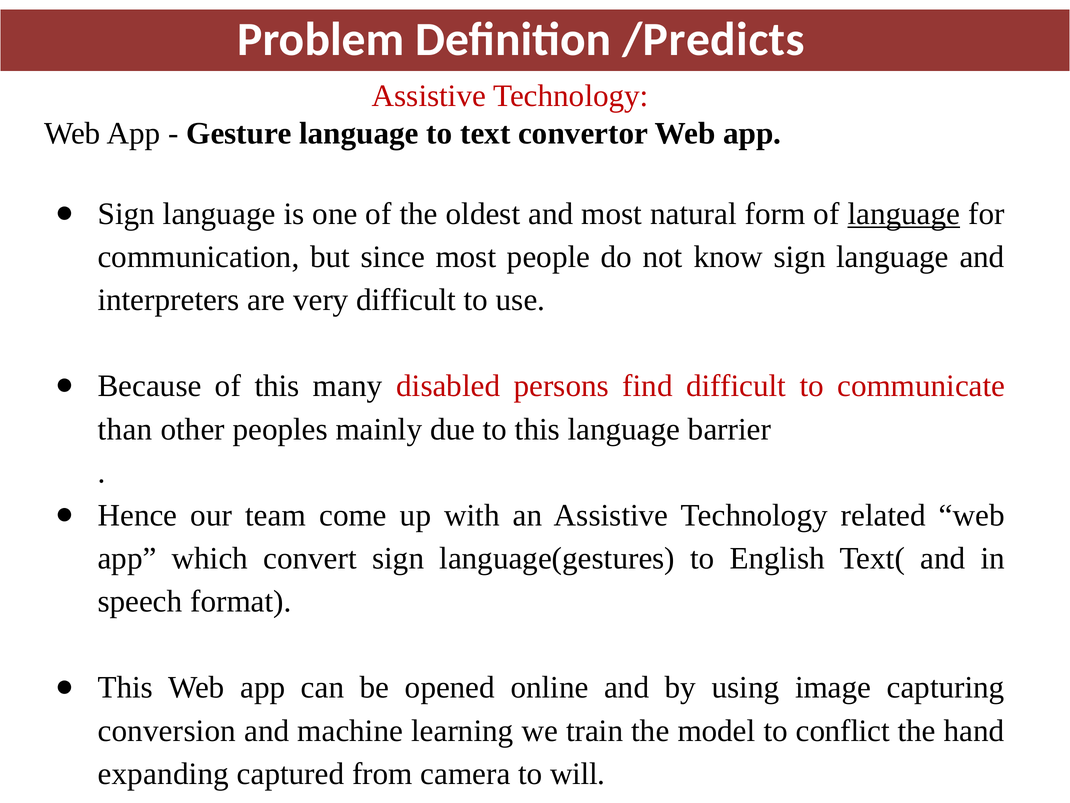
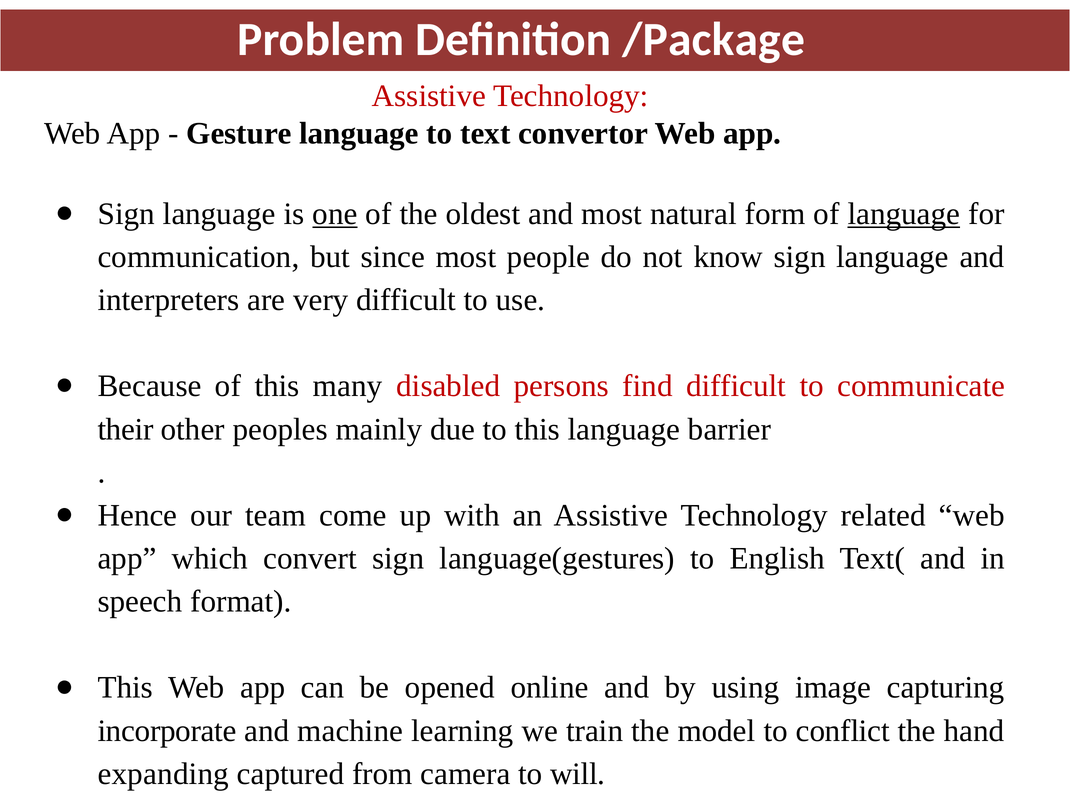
/Predicts: /Predicts -> /Package
one underline: none -> present
than: than -> their
conversion: conversion -> incorporate
